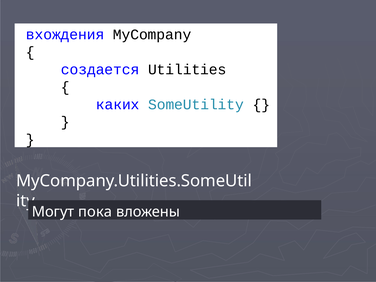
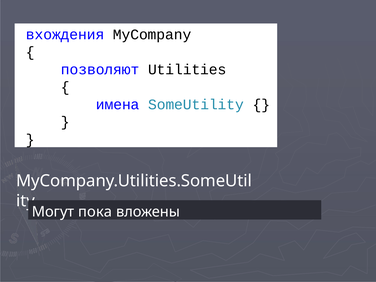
создается: создается -> позволяют
каких: каких -> имена
